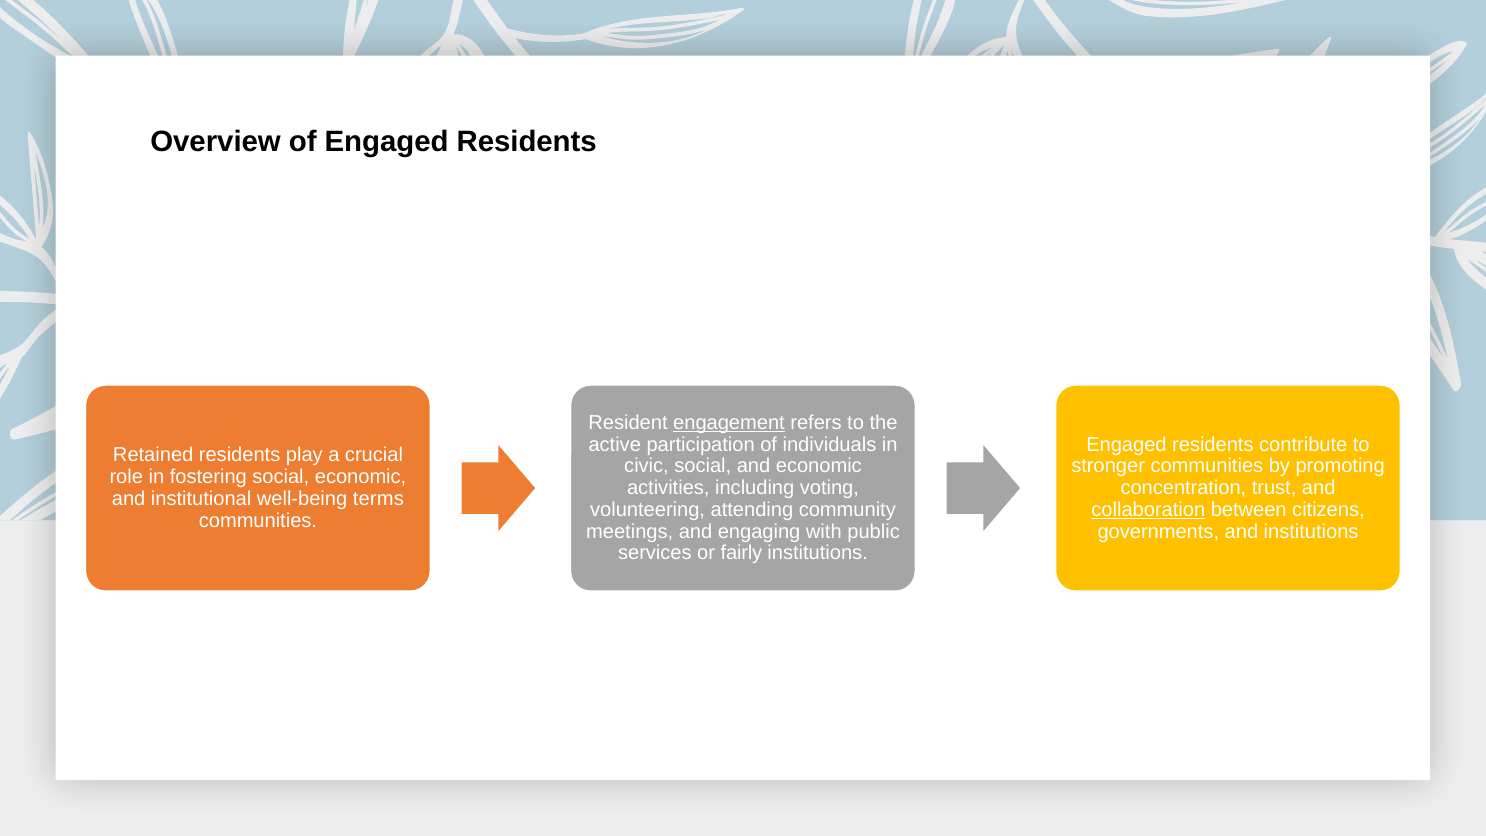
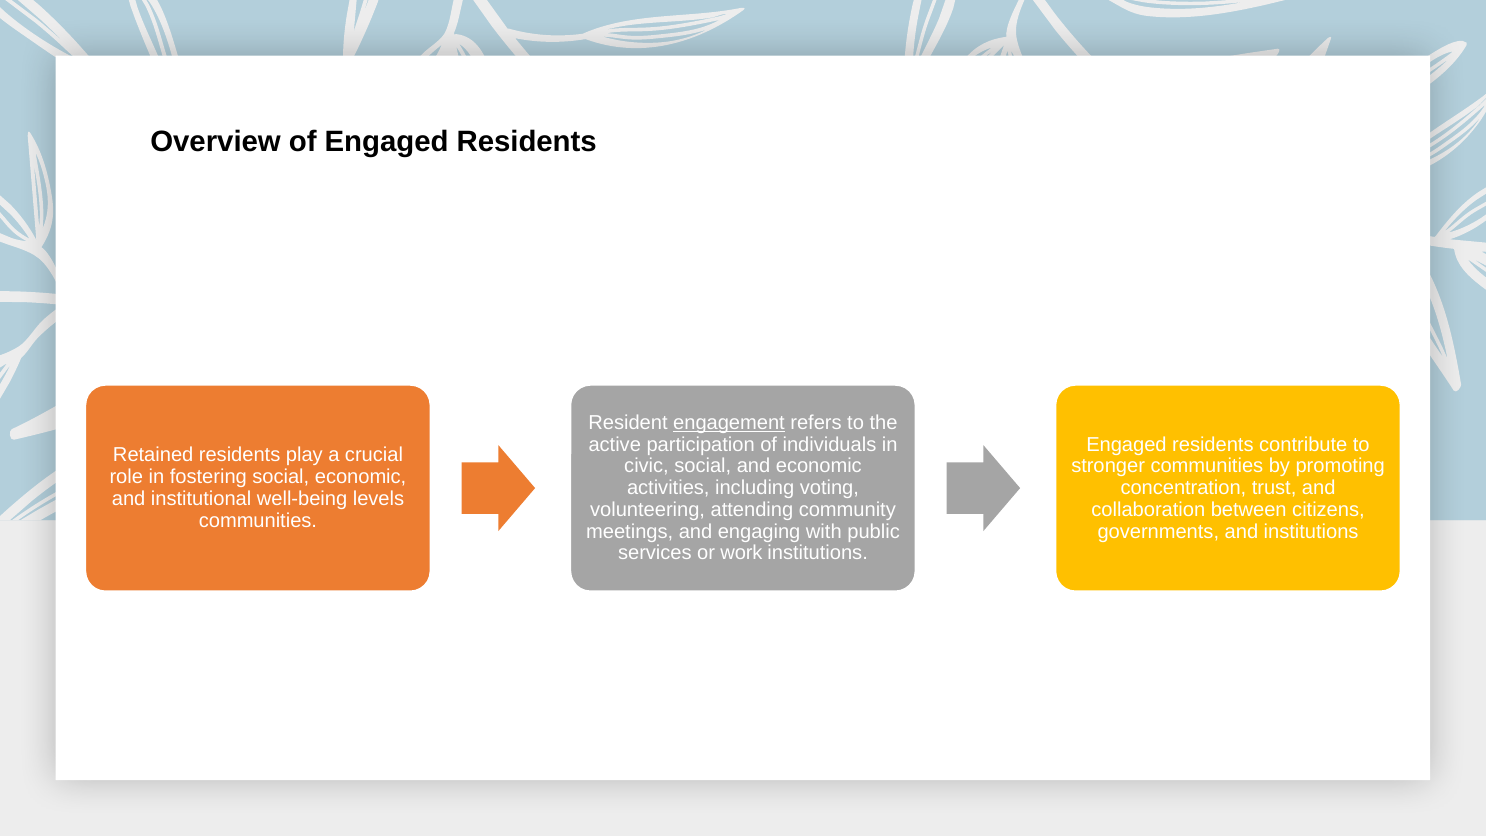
terms: terms -> levels
collaboration underline: present -> none
fairly: fairly -> work
